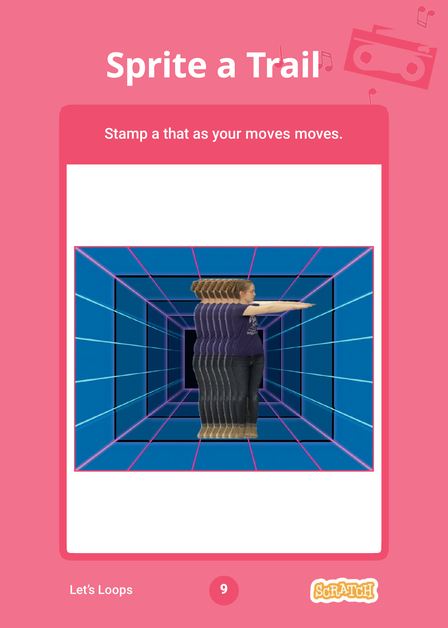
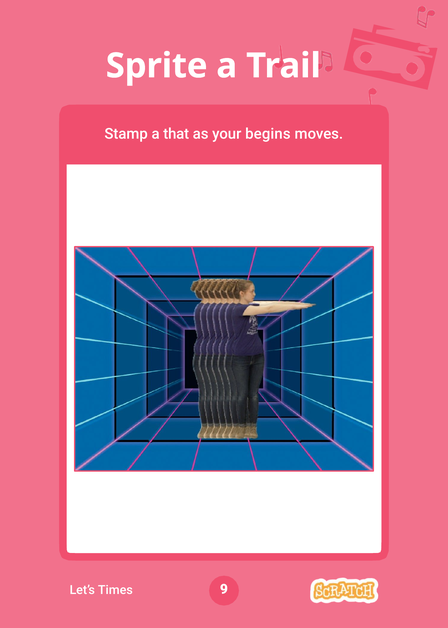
your moves: moves -> begins
Loops: Loops -> Times
